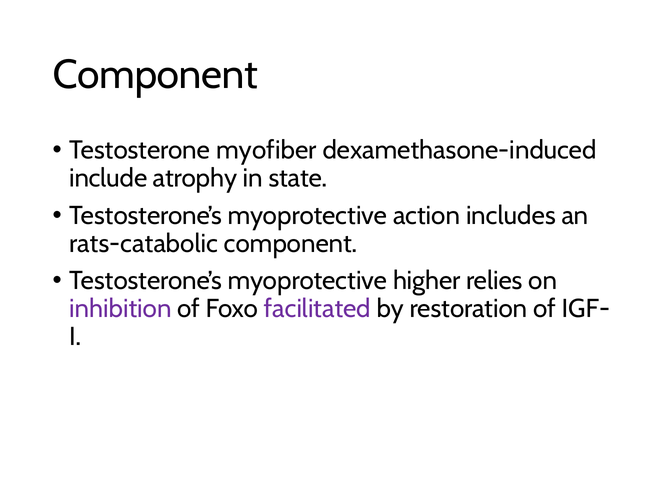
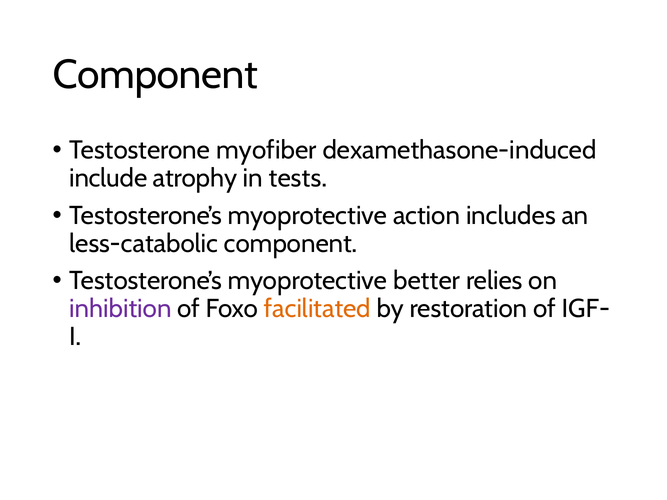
state: state -> tests
rats-catabolic: rats-catabolic -> less-catabolic
higher: higher -> better
facilitated colour: purple -> orange
